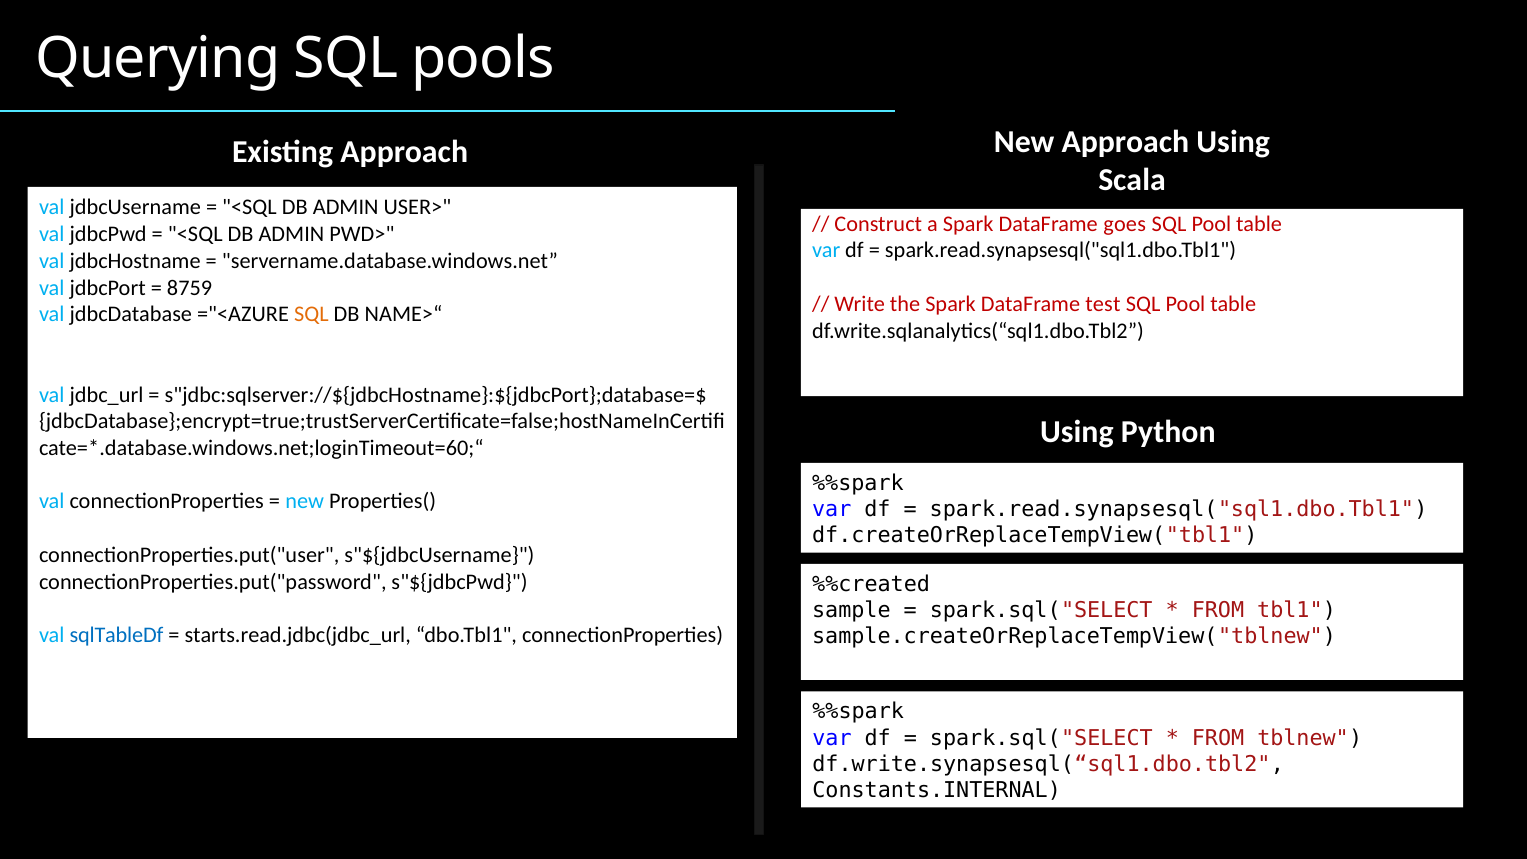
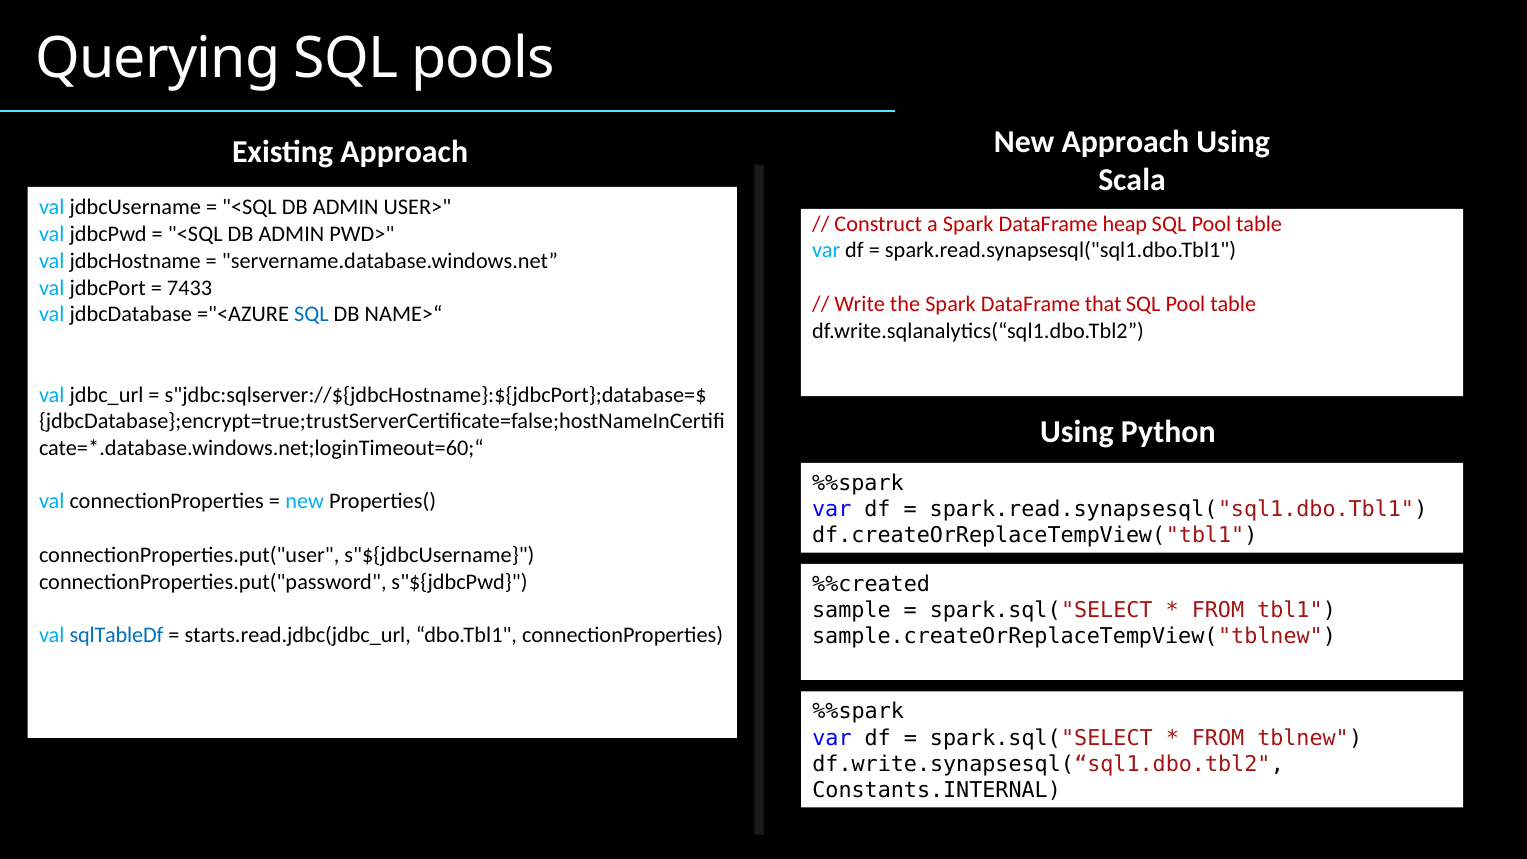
goes: goes -> heap
8759: 8759 -> 7433
test: test -> that
SQL at (311, 314) colour: orange -> blue
